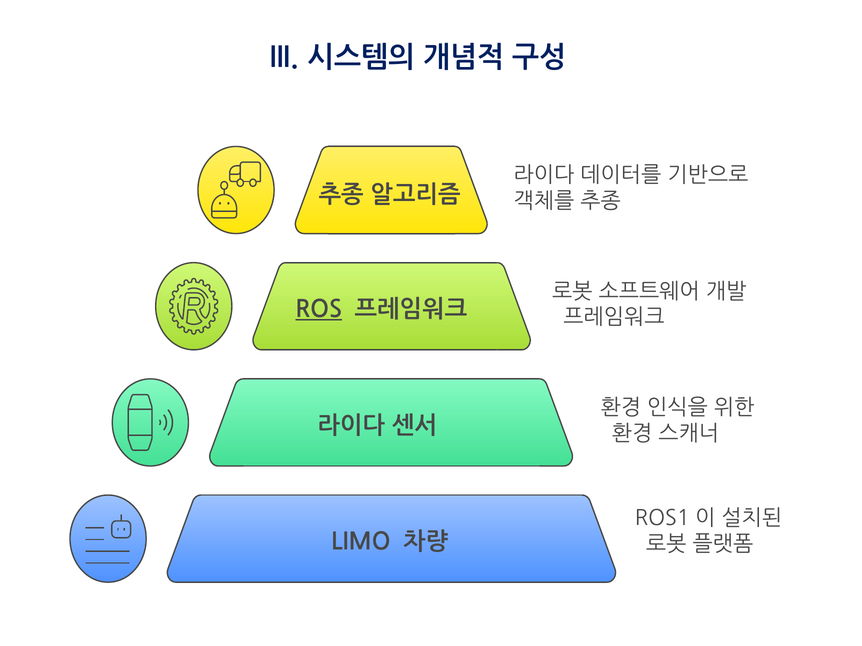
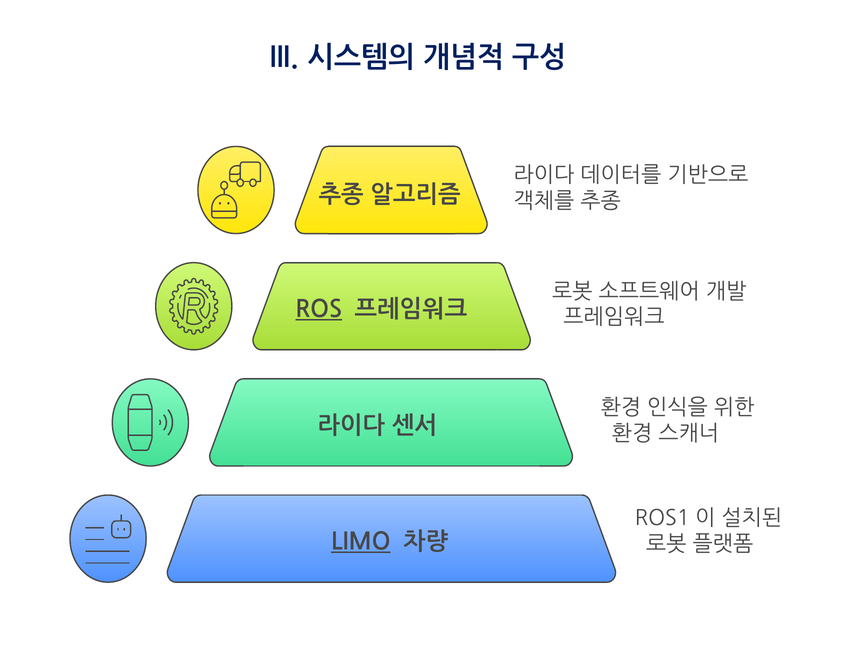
LIMO underline: none -> present
